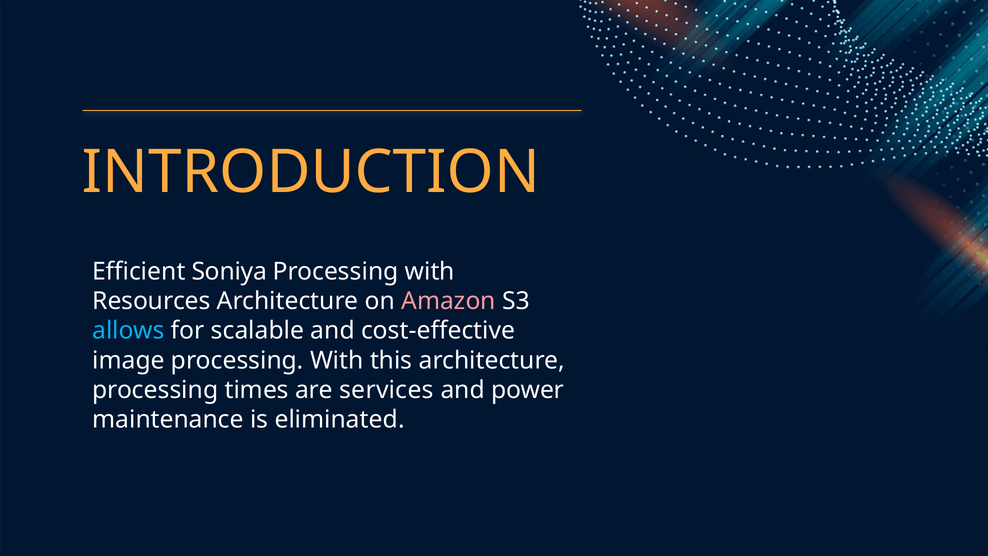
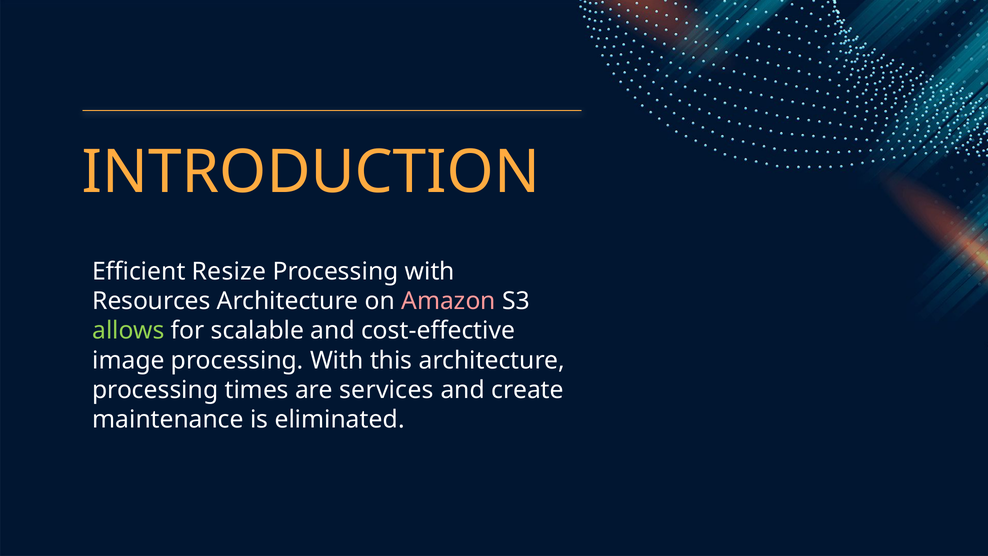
Soniya: Soniya -> Resize
allows colour: light blue -> light green
power: power -> create
